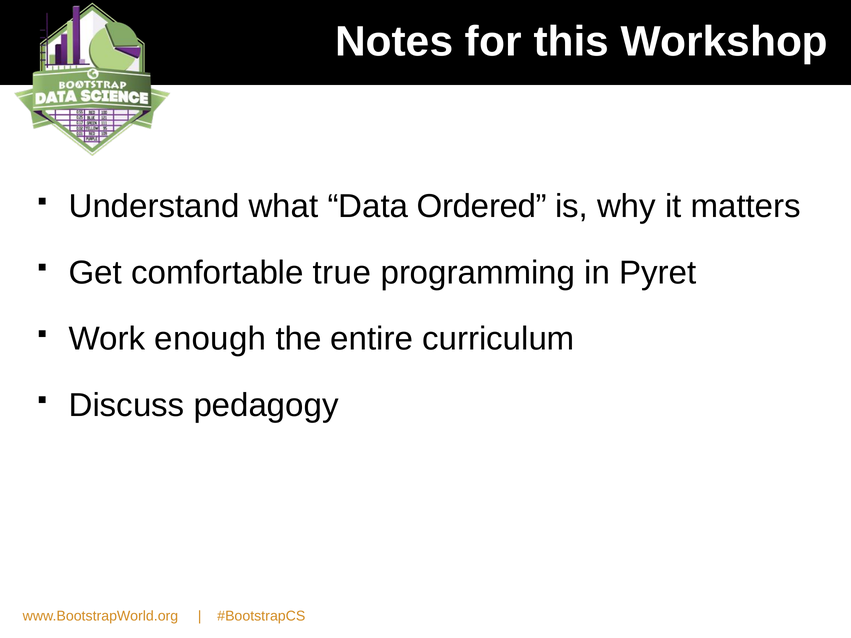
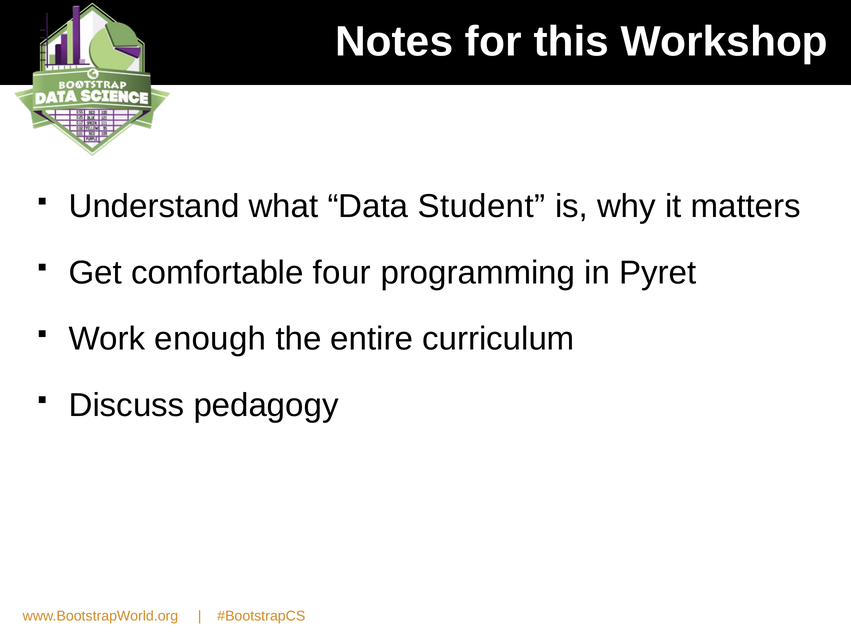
Ordered: Ordered -> Student
true: true -> four
